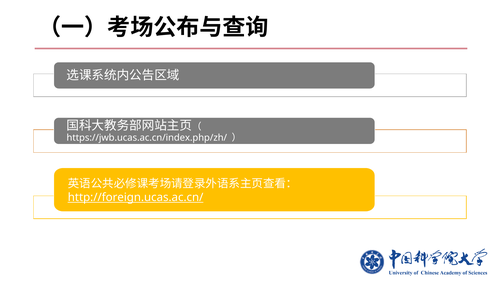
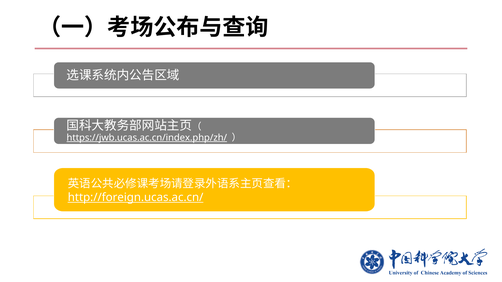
https://jwb.ucas.ac.cn/index.php/zh/ underline: none -> present
